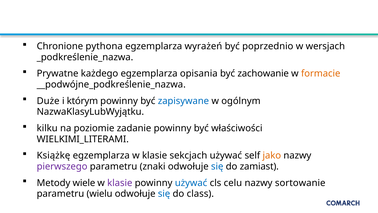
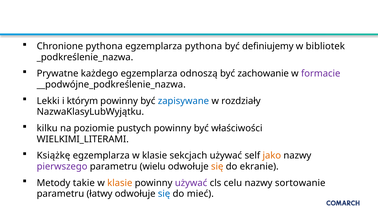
egzemplarza wyrażeń: wyrażeń -> pythona
poprzednio: poprzednio -> definiujemy
wersjach: wersjach -> bibliotek
opisania: opisania -> odnoszą
formacie colour: orange -> purple
Duże: Duże -> Lekki
ogólnym: ogólnym -> rozdziały
zadanie: zadanie -> pustych
znaki: znaki -> wielu
się at (217, 166) colour: blue -> orange
zamiast: zamiast -> ekranie
wiele: wiele -> takie
klasie at (120, 183) colour: purple -> orange
używać at (191, 183) colour: blue -> purple
wielu: wielu -> łatwy
class: class -> mieć
